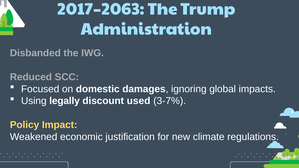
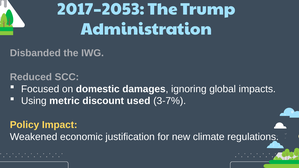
2017–2063: 2017–2063 -> 2017–2053
legally: legally -> metric
